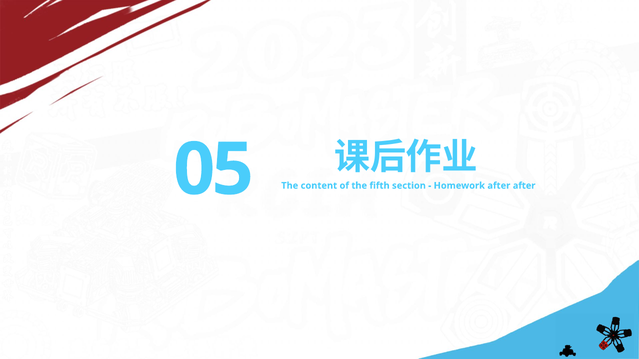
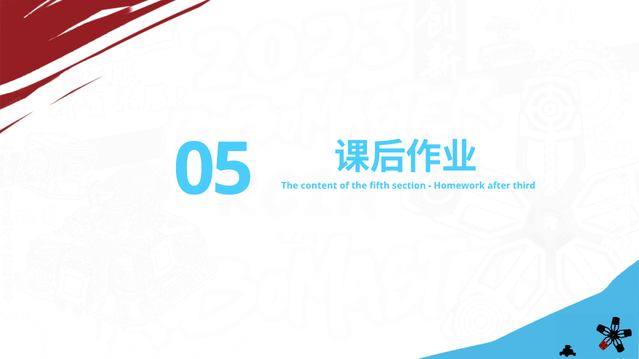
after after: after -> third
